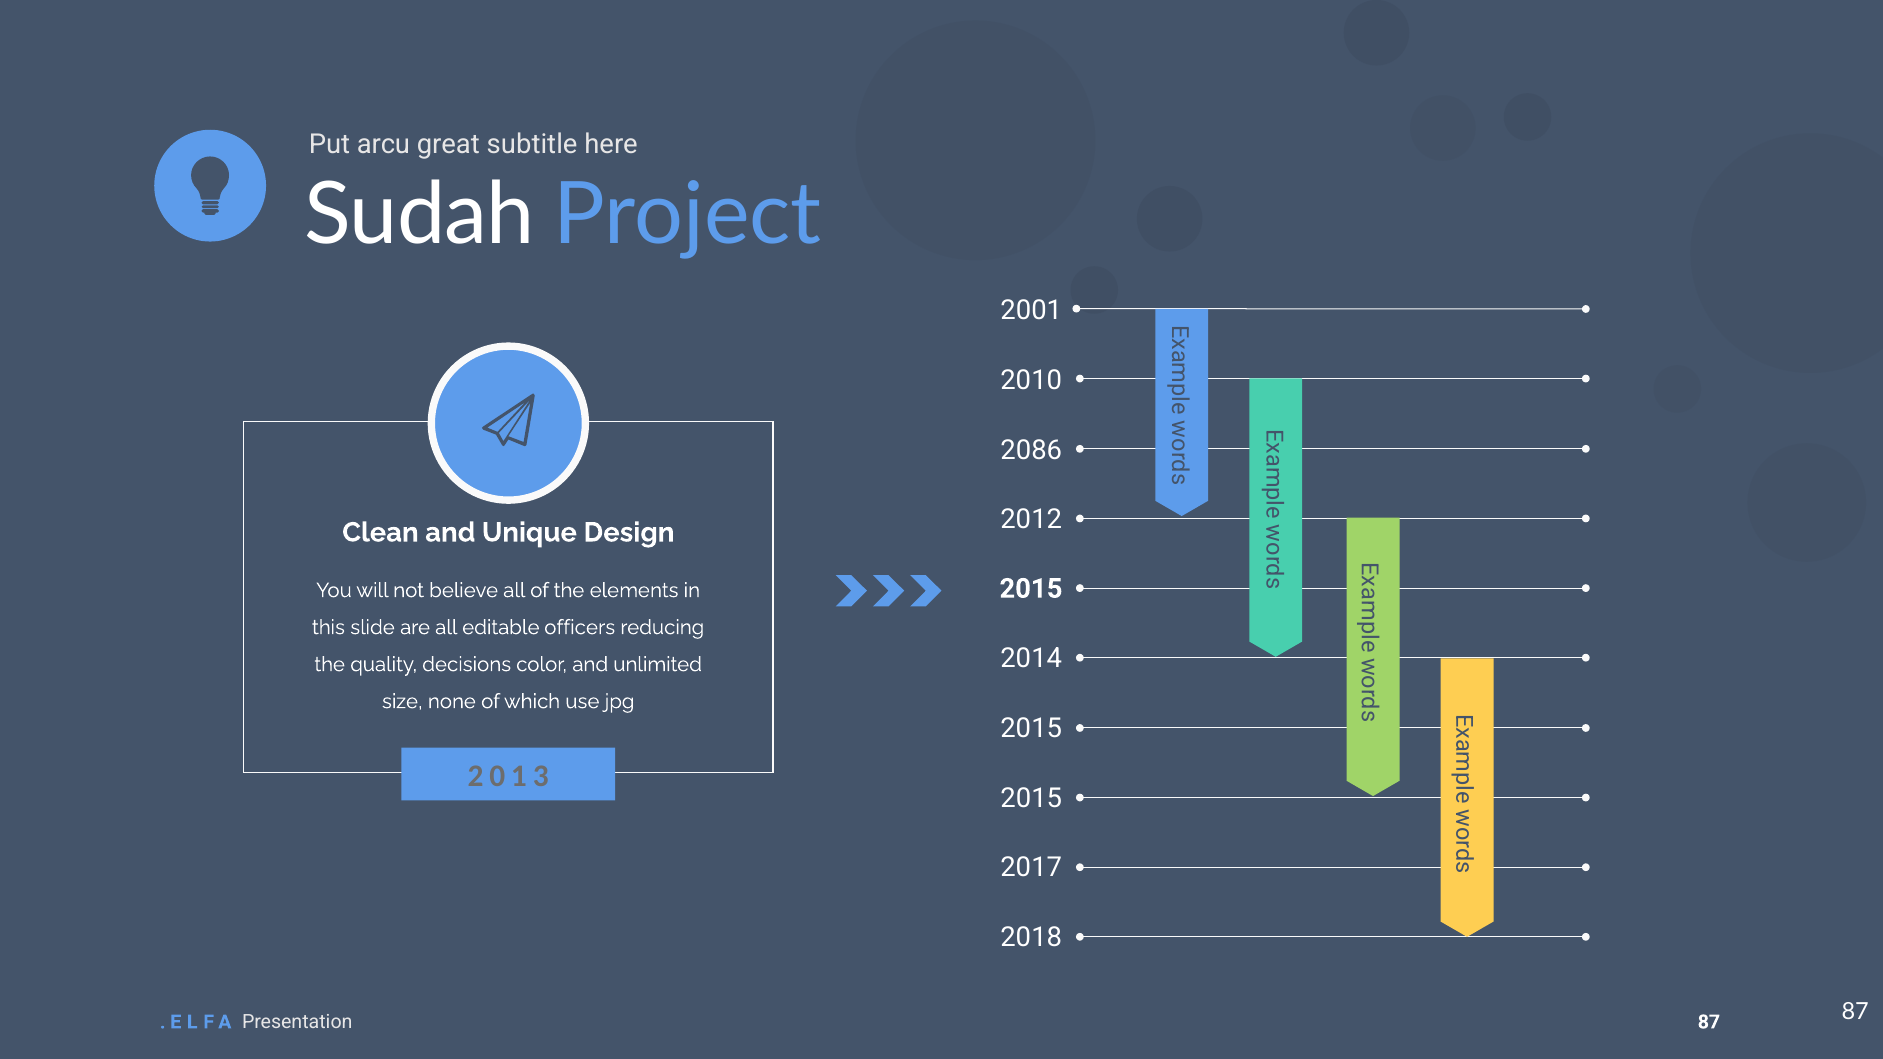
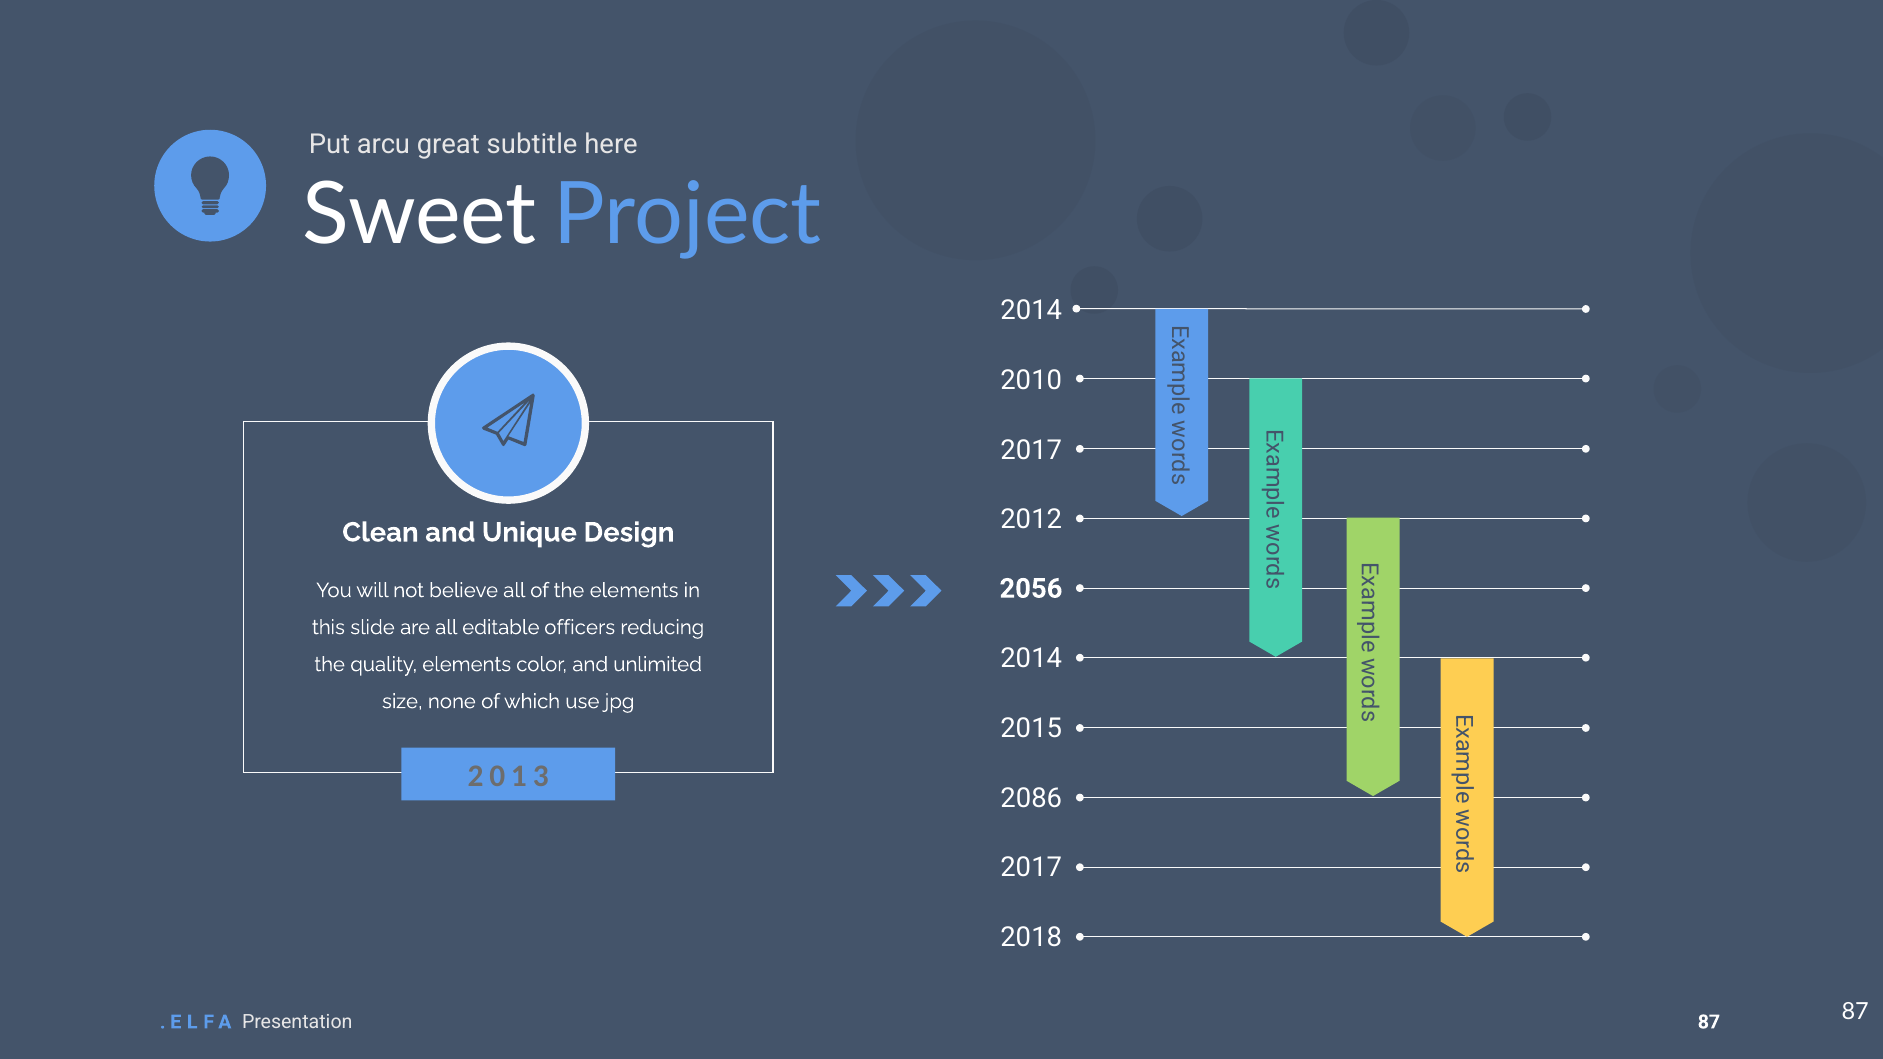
Sudah: Sudah -> Sweet
2001 at (1031, 311): 2001 -> 2014
2086 at (1031, 450): 2086 -> 2017
2015 at (1031, 589): 2015 -> 2056
quality decisions: decisions -> elements
2015 at (1031, 798): 2015 -> 2086
